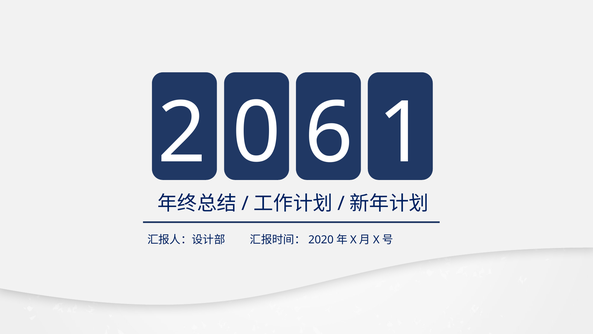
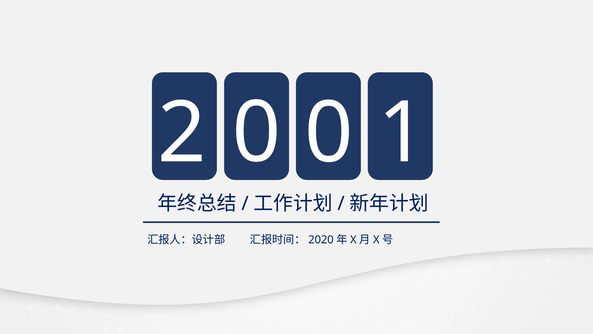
0 6: 6 -> 0
